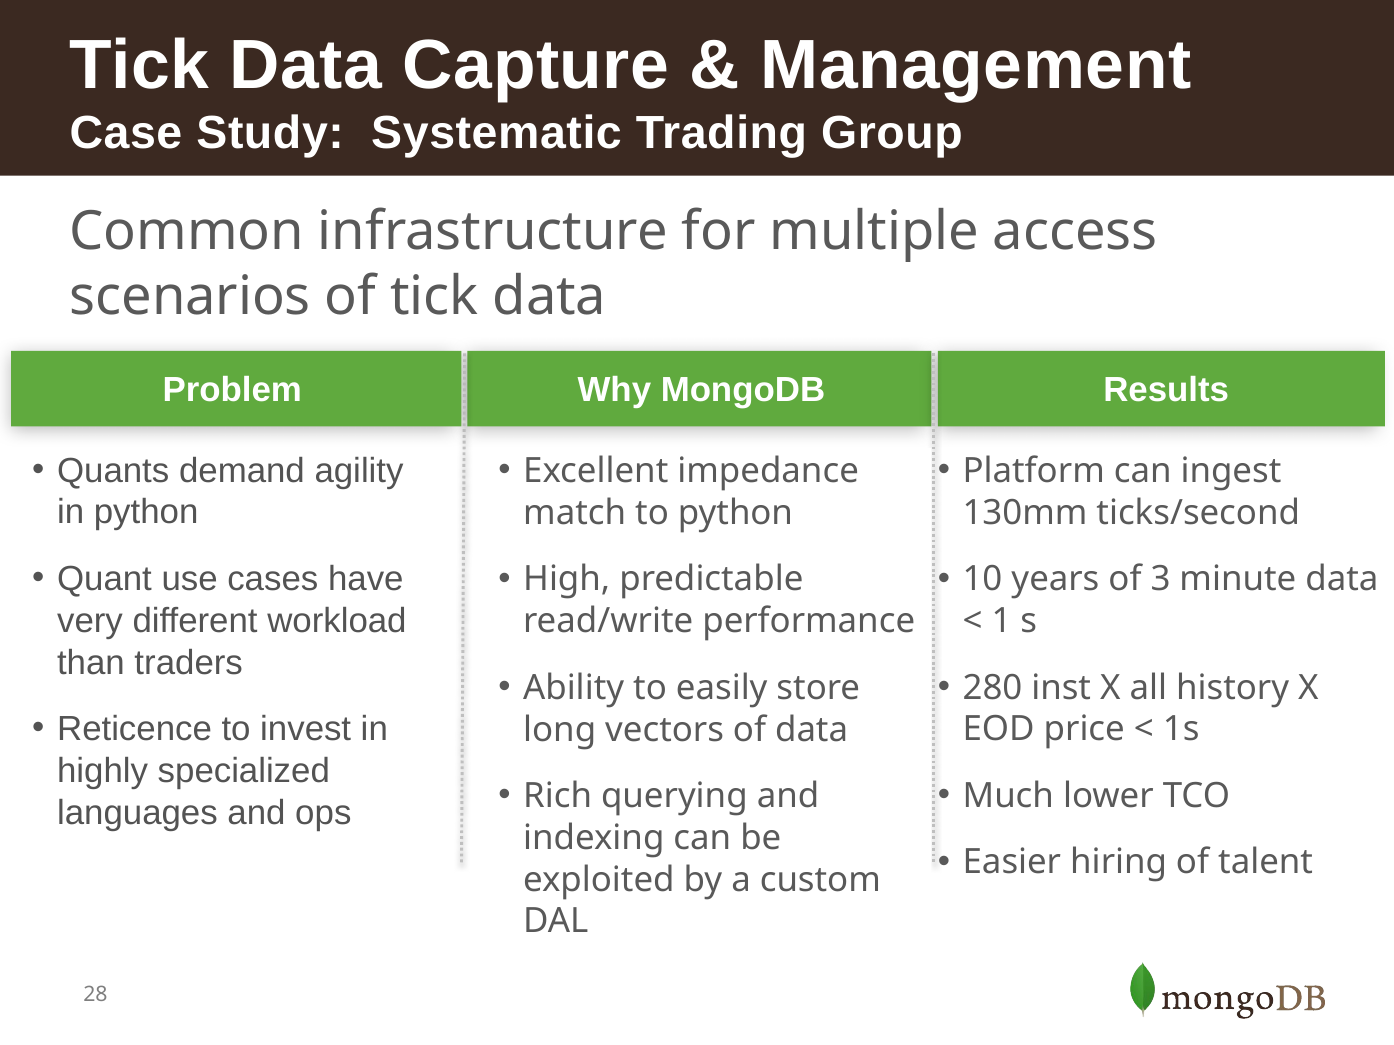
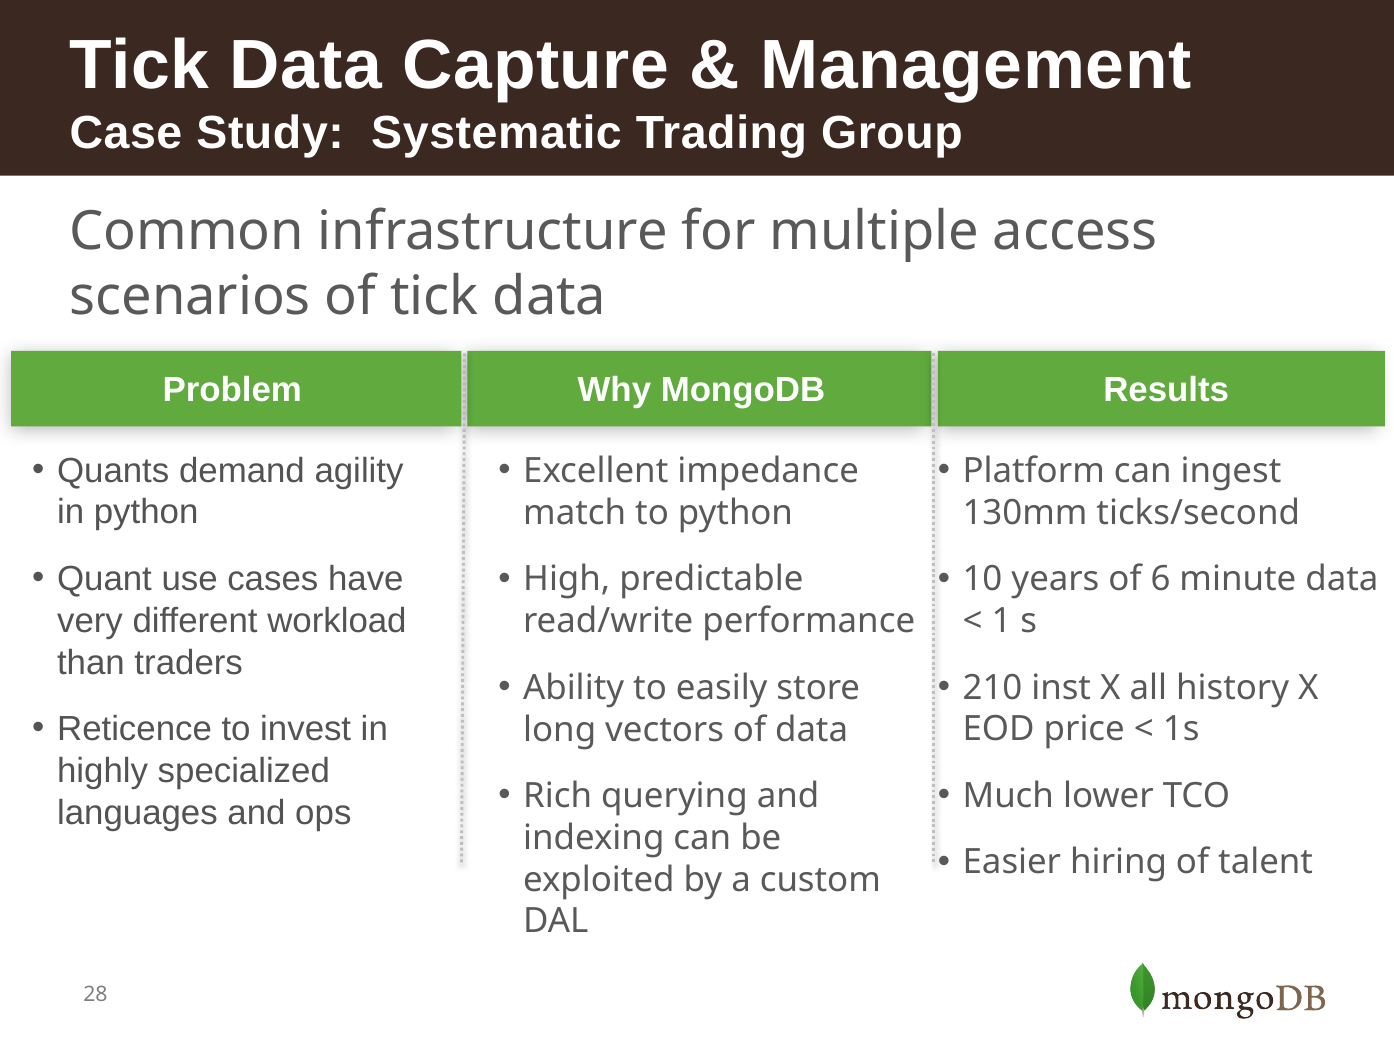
3: 3 -> 6
280: 280 -> 210
